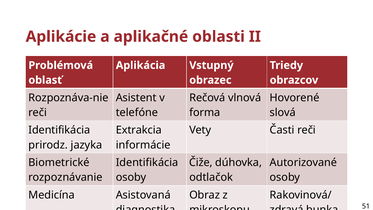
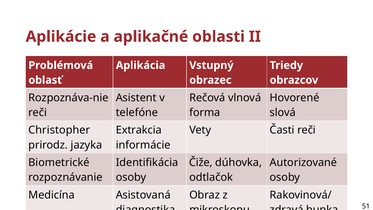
Identifikácia at (59, 130): Identifikácia -> Christopher
